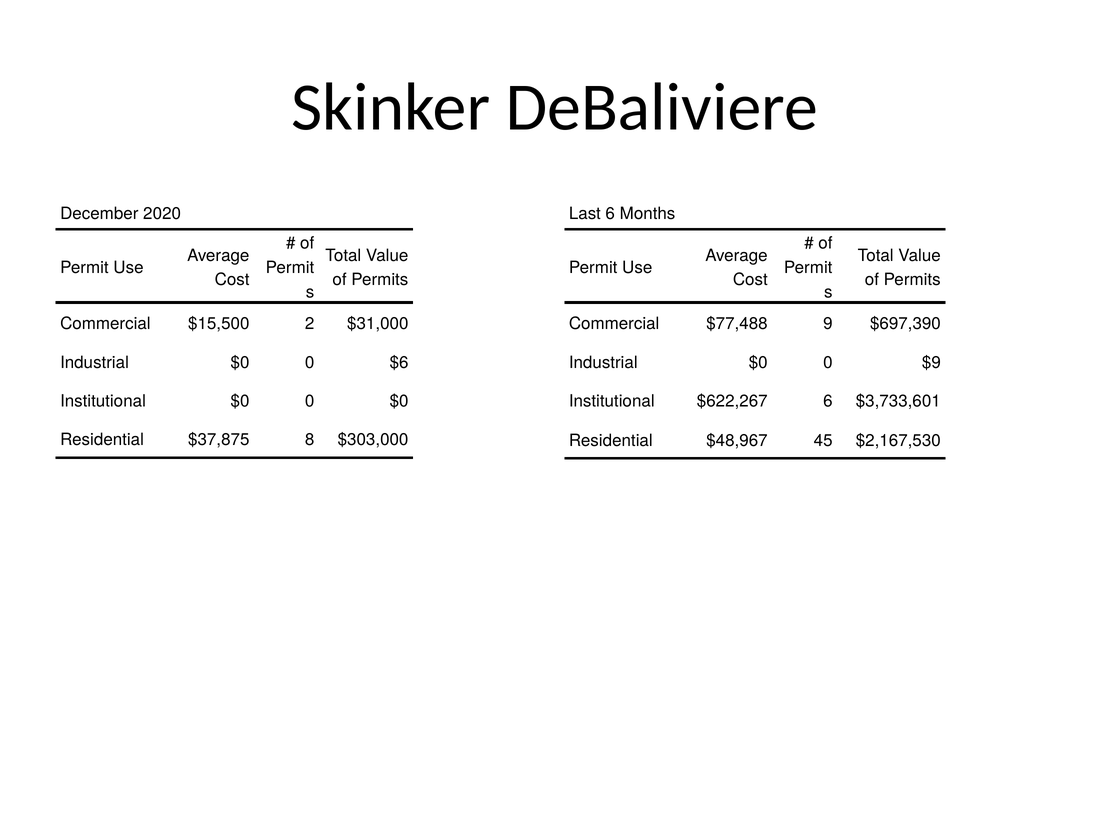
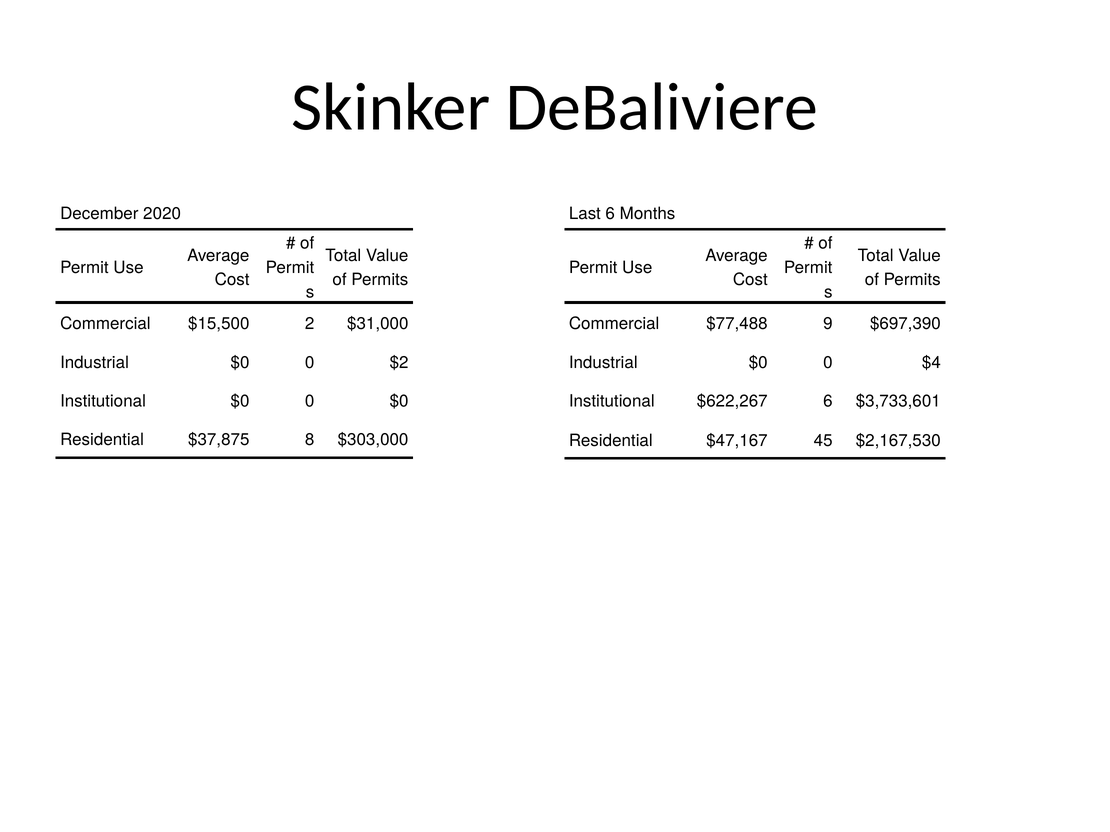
$6: $6 -> $2
$9: $9 -> $4
$48,967: $48,967 -> $47,167
